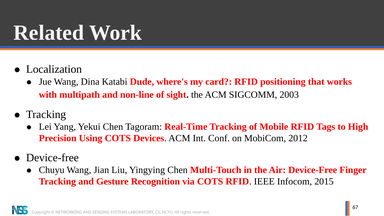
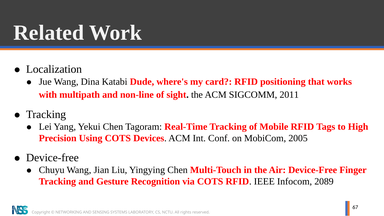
2003: 2003 -> 2011
2012: 2012 -> 2005
2015: 2015 -> 2089
